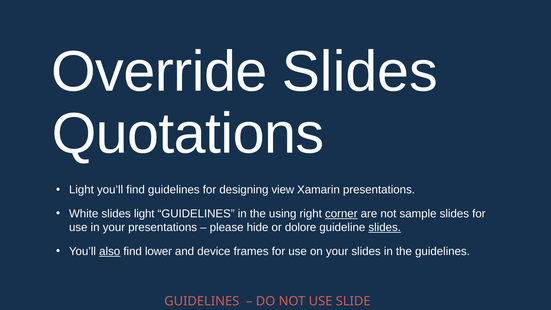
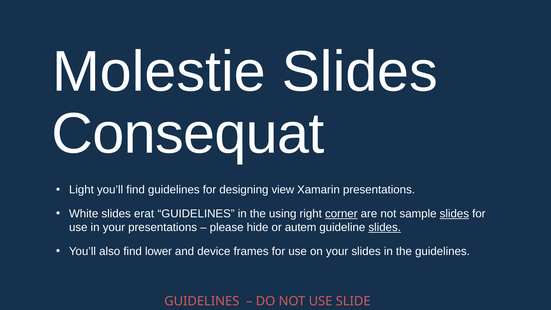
Override: Override -> Molestie
Quotations: Quotations -> Consequat
slides light: light -> erat
slides at (454, 214) underline: none -> present
dolore: dolore -> autem
also underline: present -> none
